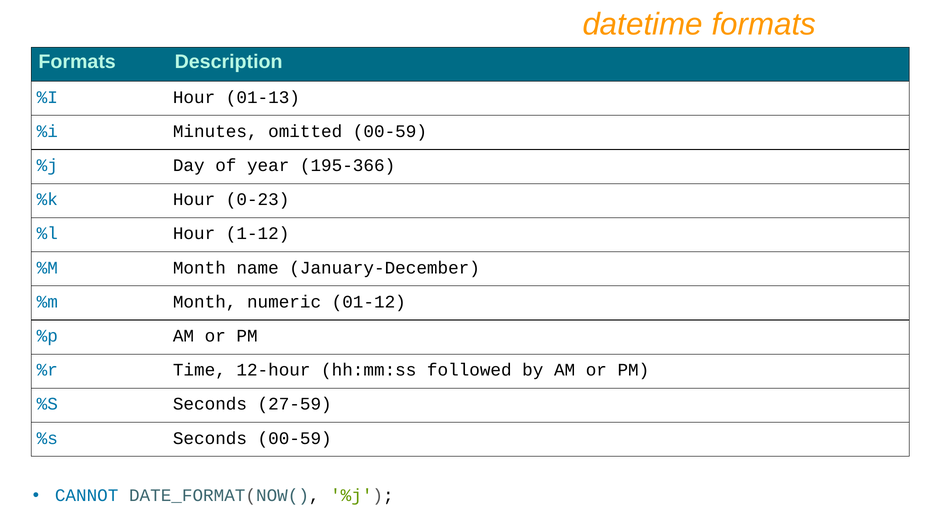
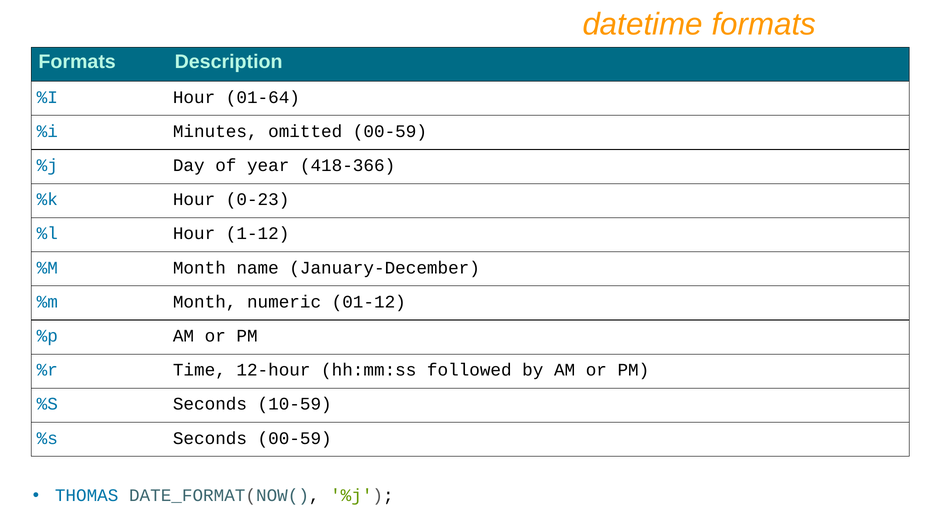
01-13: 01-13 -> 01-64
195-366: 195-366 -> 418-366
27-59: 27-59 -> 10-59
CANNOT: CANNOT -> THOMAS
